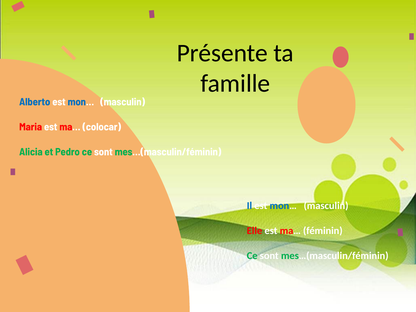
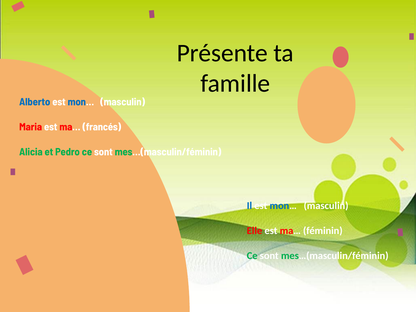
colocar: colocar -> francés
